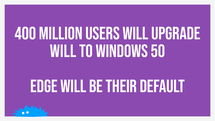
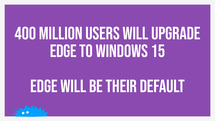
WILL at (63, 51): WILL -> EDGE
50: 50 -> 15
